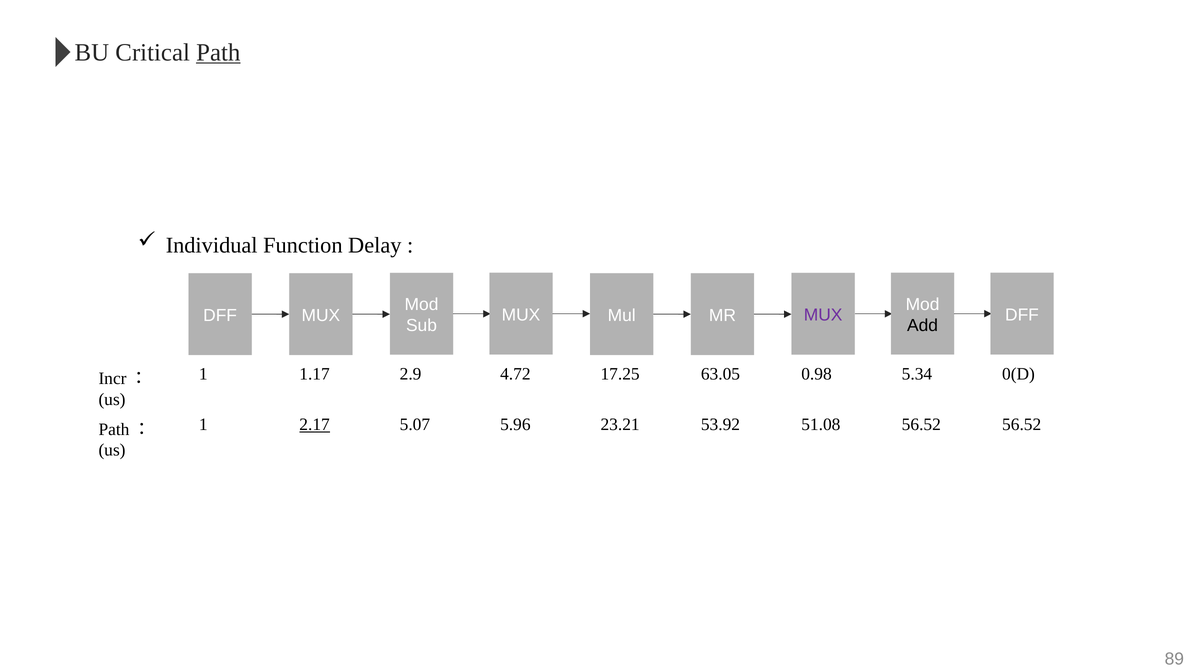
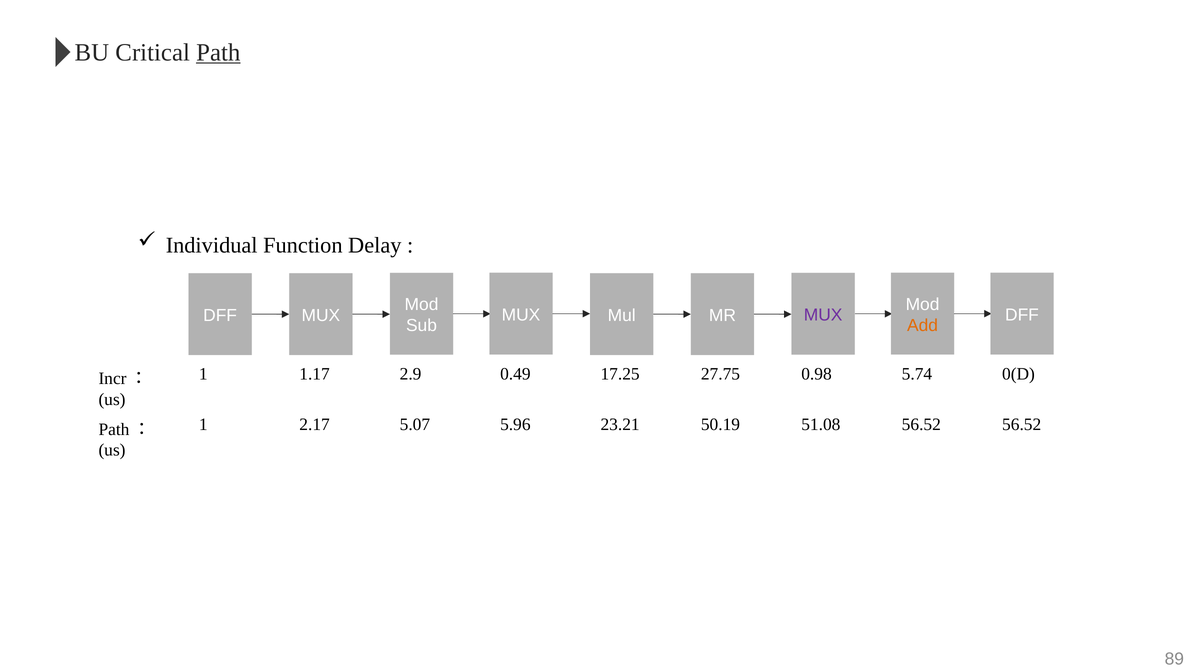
Add colour: black -> orange
4.72: 4.72 -> 0.49
63.05: 63.05 -> 27.75
5.34: 5.34 -> 5.74
2.17 underline: present -> none
53.92: 53.92 -> 50.19
